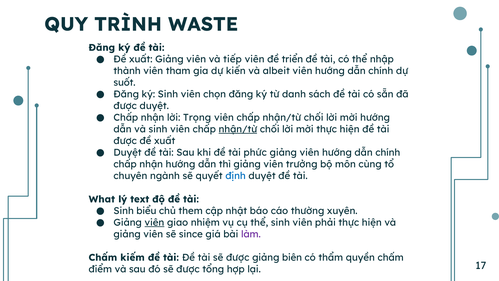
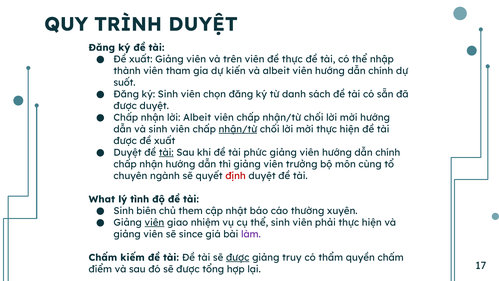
TRÌNH WASTE: WASTE -> DUYỆT
tiếp: tiếp -> trên
đề triển: triển -> thực
lời Trọng: Trọng -> Albeit
tài at (166, 152) underline: none -> present
định colour: blue -> red
text: text -> tình
biểu: biểu -> biên
được at (238, 257) underline: none -> present
biên: biên -> truy
